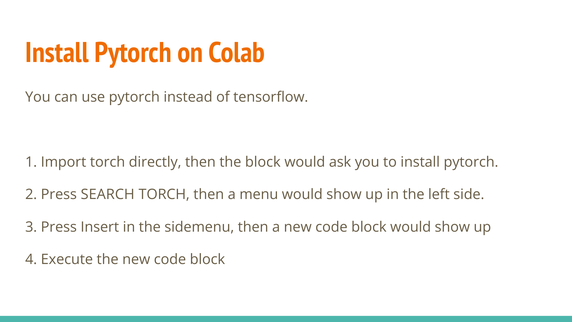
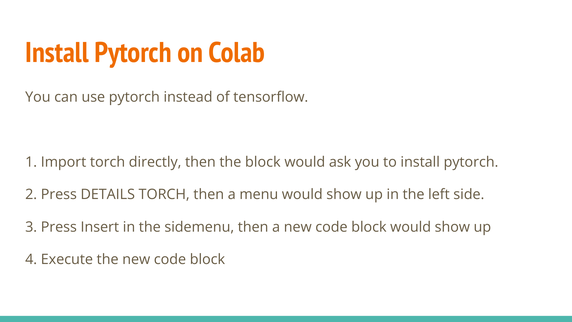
SEARCH: SEARCH -> DETAILS
